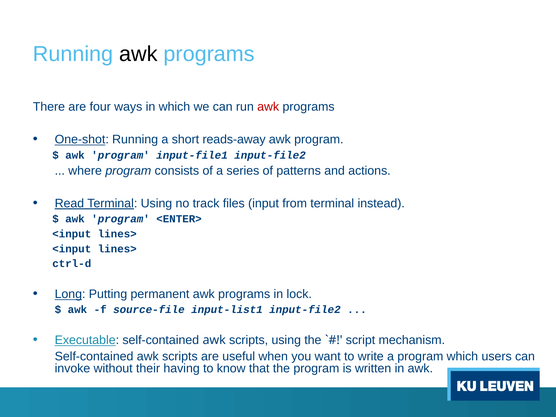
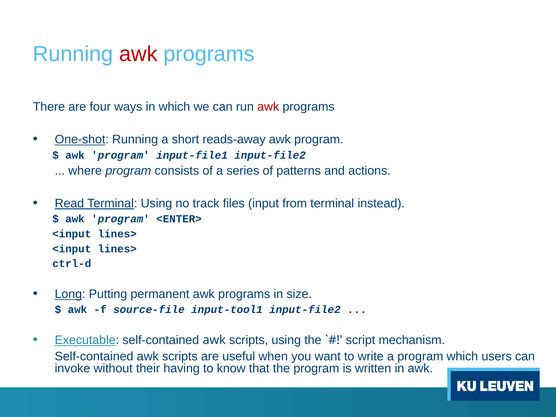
awk at (138, 54) colour: black -> red
lock: lock -> size
input-list1: input-list1 -> input-tool1
